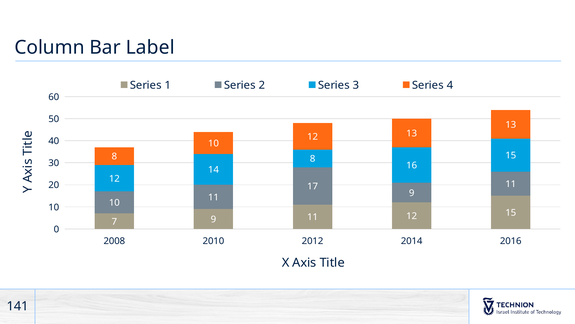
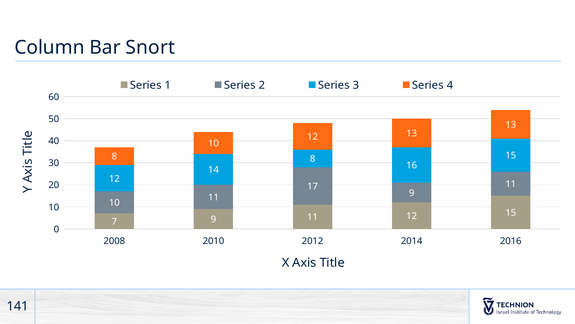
Label: Label -> Snort
